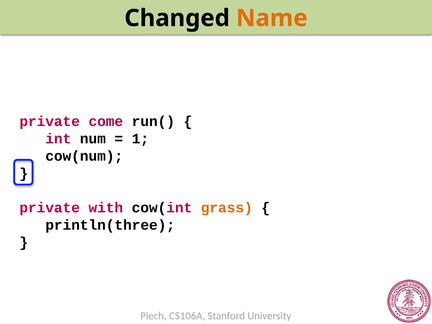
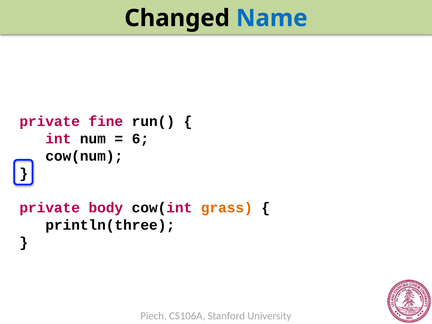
Name colour: orange -> blue
come: come -> fine
1: 1 -> 6
with: with -> body
